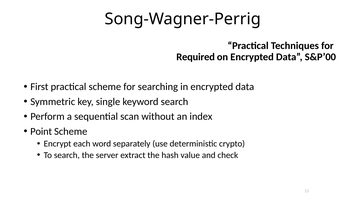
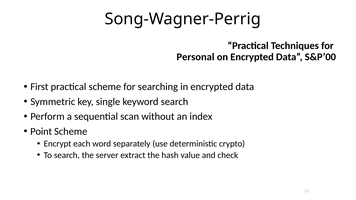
Required: Required -> Personal
